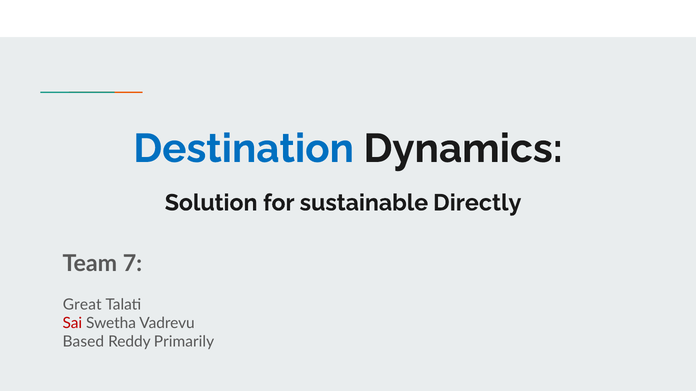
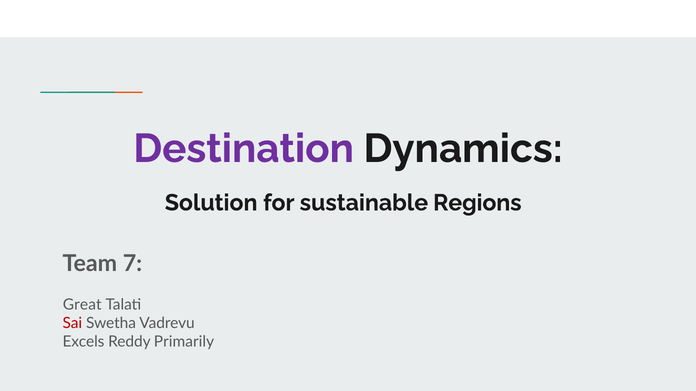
Destination colour: blue -> purple
Directly: Directly -> Regions
Based: Based -> Excels
